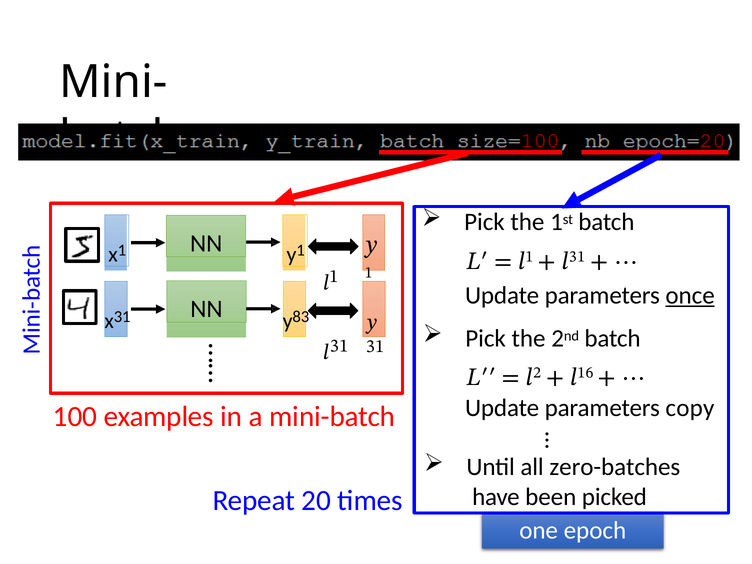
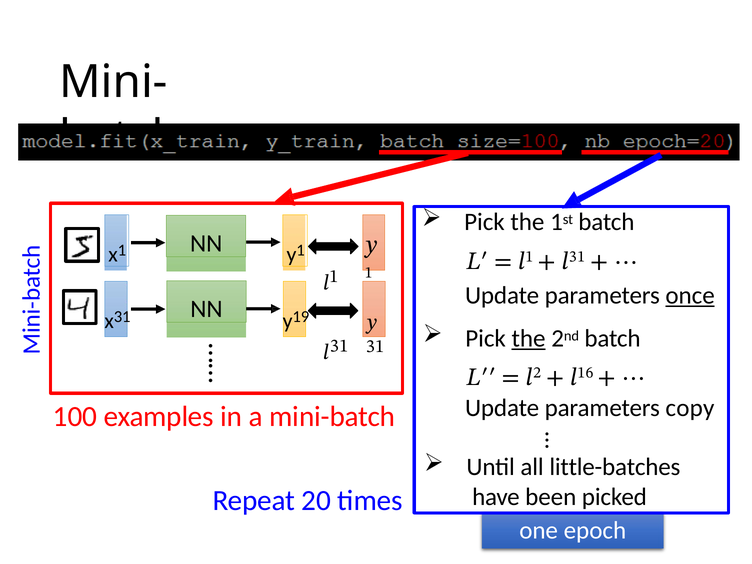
83: 83 -> 19
the at (529, 338) underline: none -> present
zero-batches: zero-batches -> little-batches
